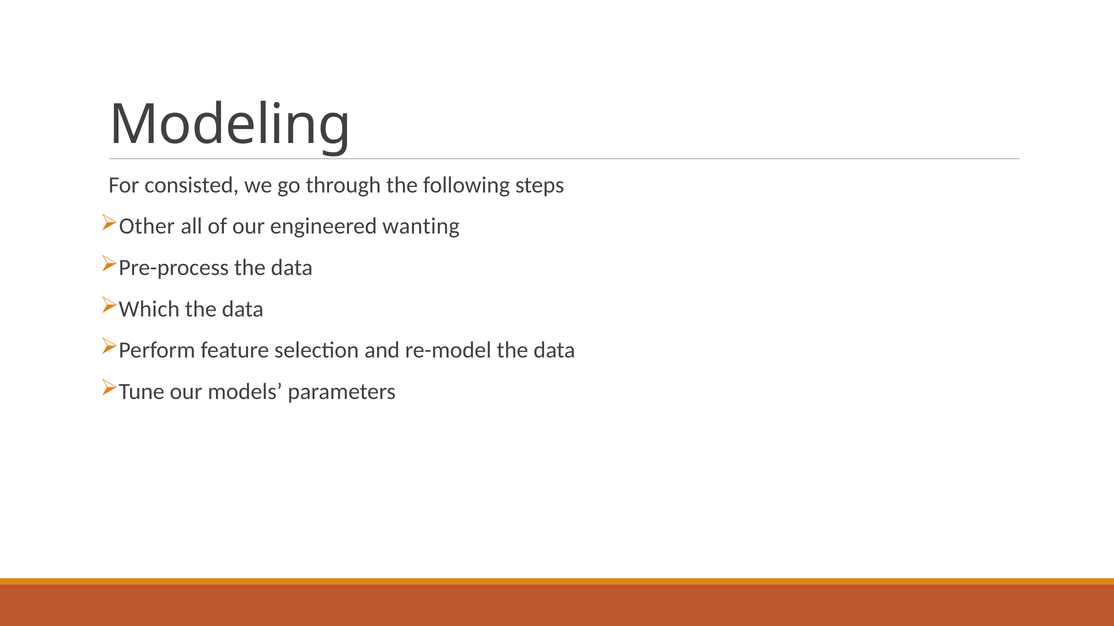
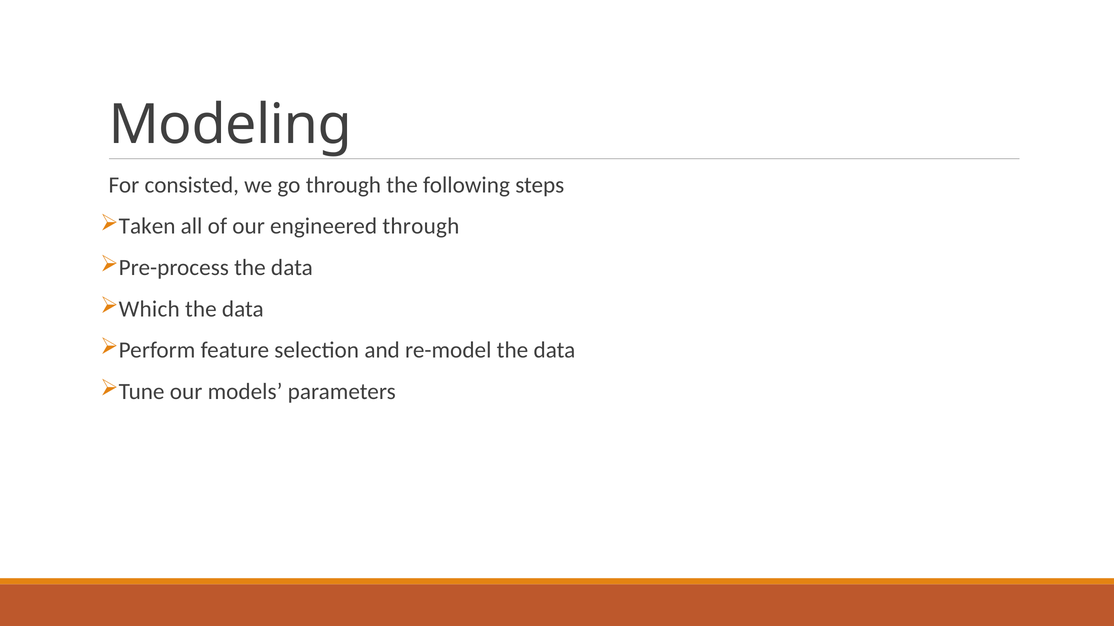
Other: Other -> Taken
engineered wanting: wanting -> through
